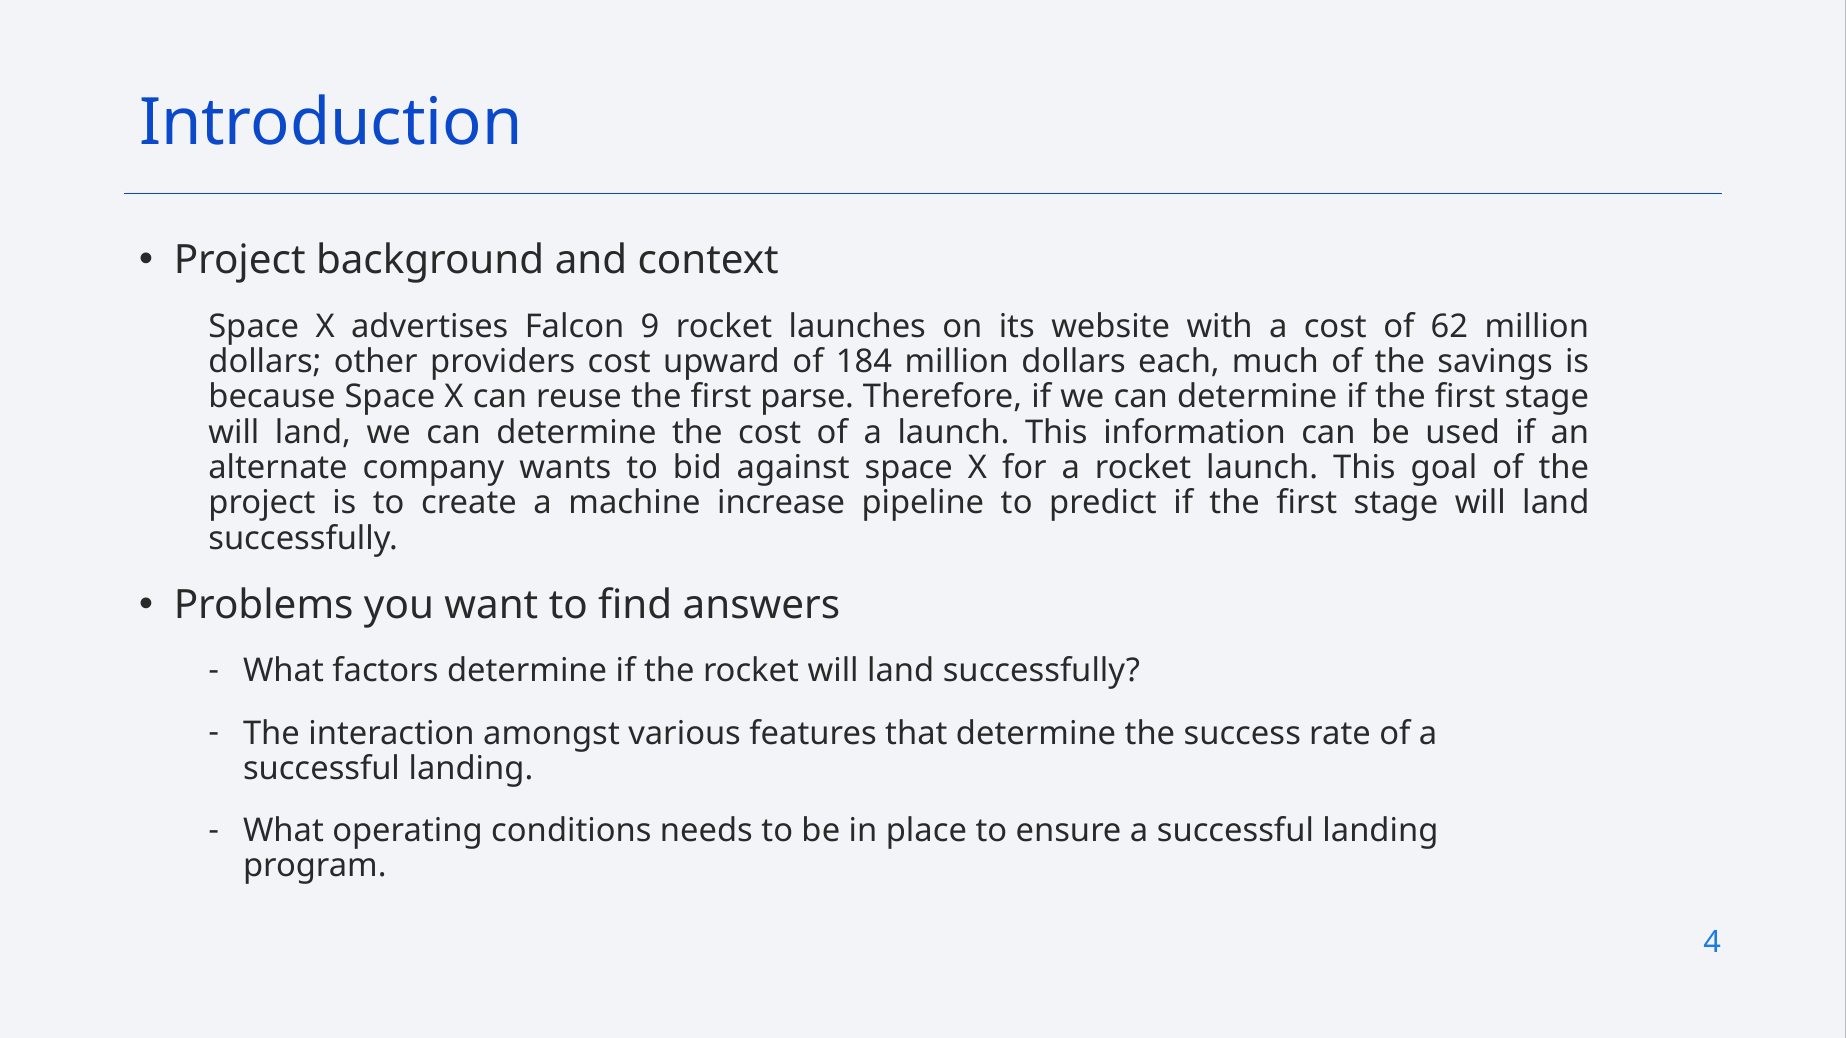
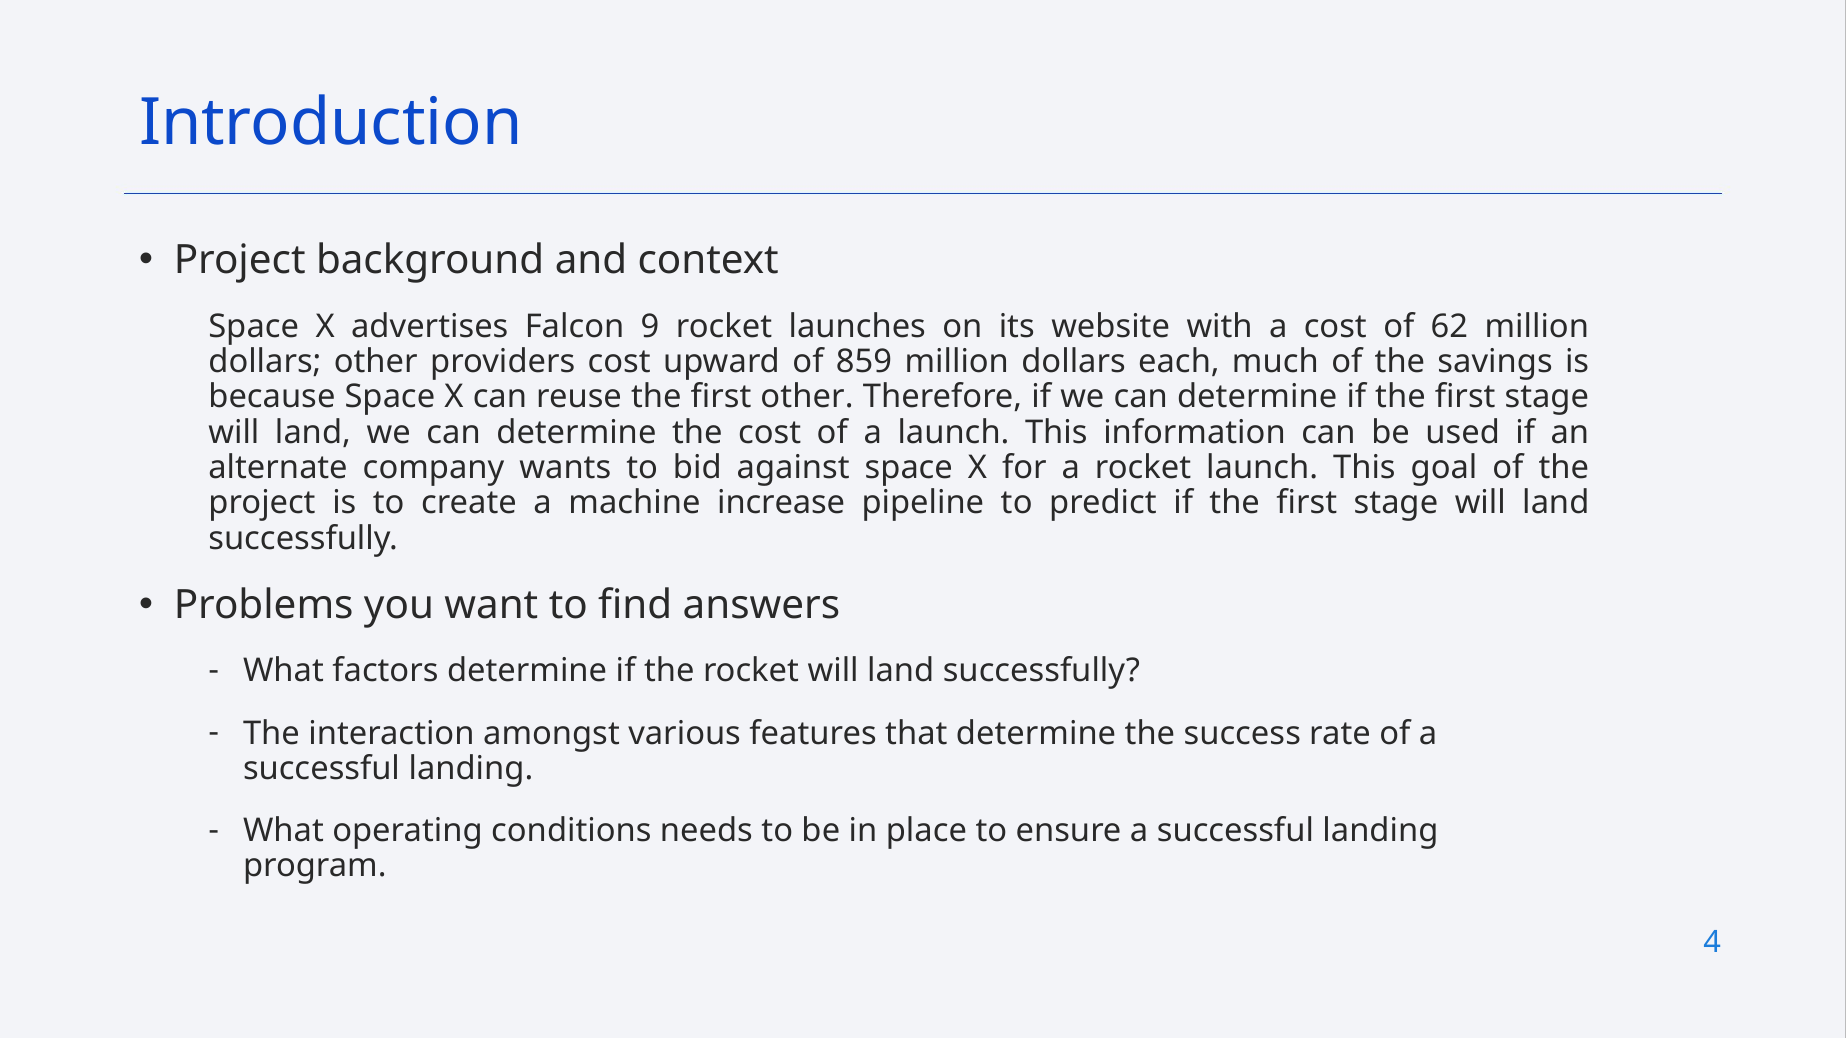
184: 184 -> 859
first parse: parse -> other
